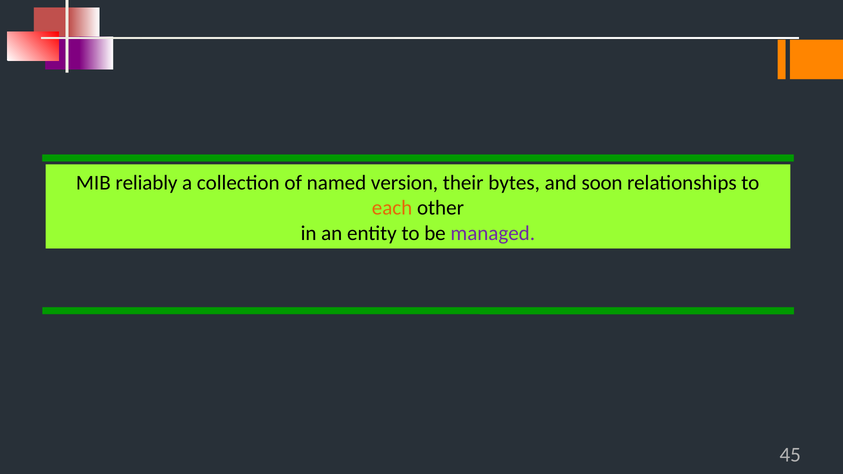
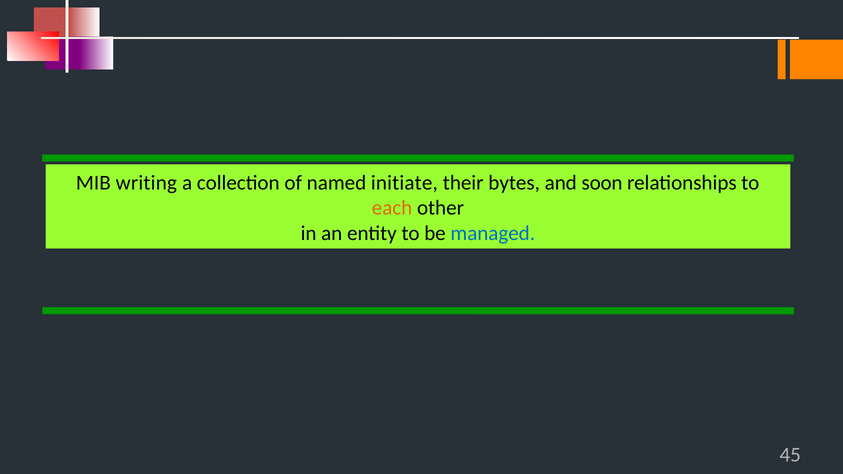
reliably: reliably -> writing
version: version -> initiate
managed colour: purple -> blue
